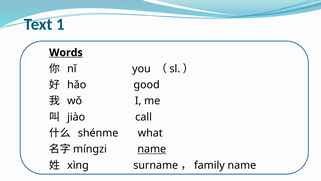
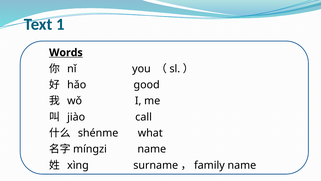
name at (152, 149) underline: present -> none
